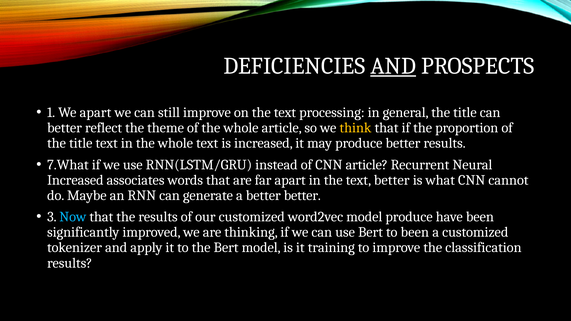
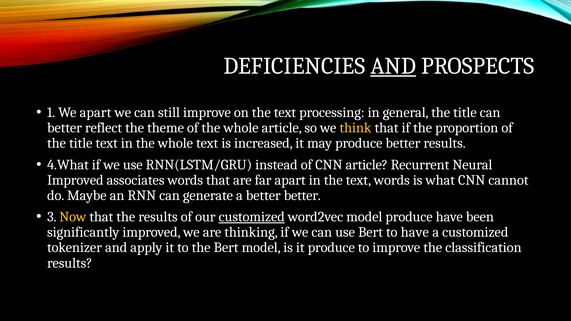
7.What: 7.What -> 4.What
Increased at (75, 180): Increased -> Improved
text better: better -> words
Now colour: light blue -> yellow
customized at (252, 217) underline: none -> present
to been: been -> have
it training: training -> produce
